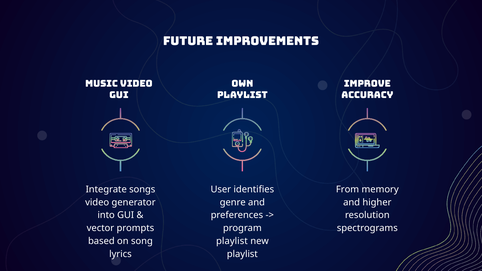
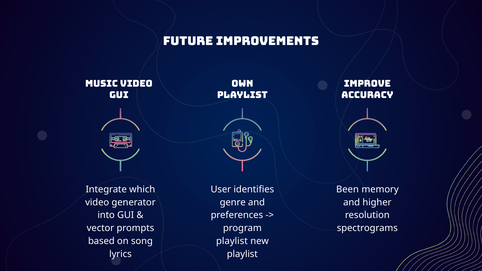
songs: songs -> which
From: From -> Been
